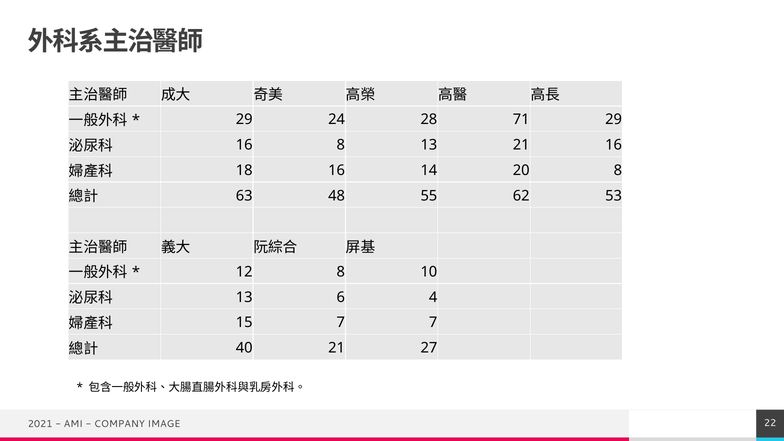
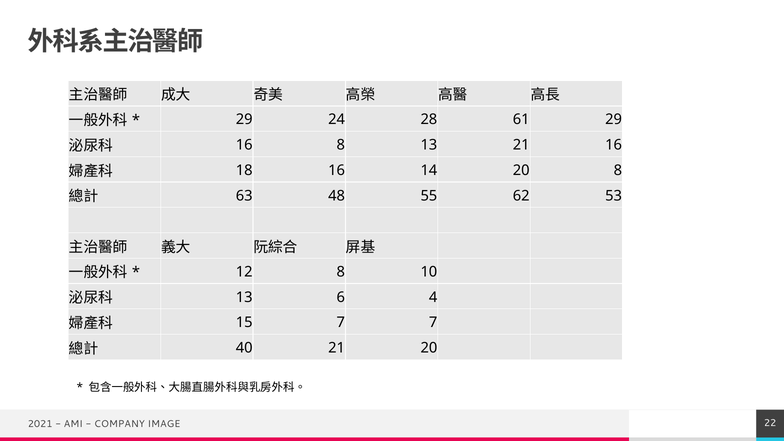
71: 71 -> 61
21 27: 27 -> 20
